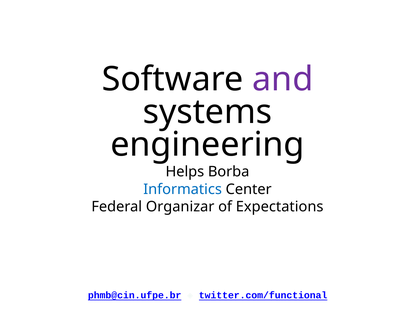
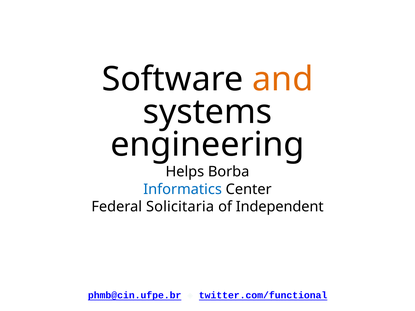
and colour: purple -> orange
Organizar: Organizar -> Solicitaria
Expectations: Expectations -> Independent
